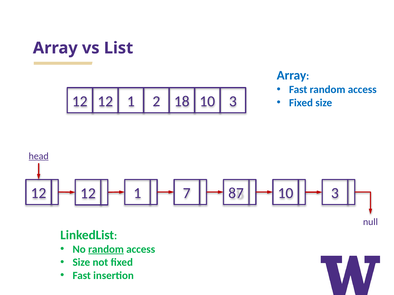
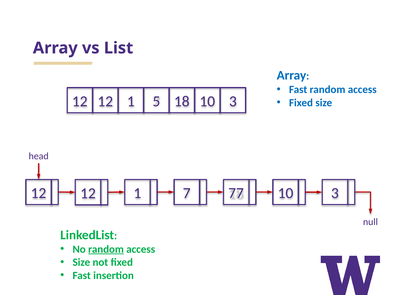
2: 2 -> 5
head underline: present -> none
87: 87 -> 77
